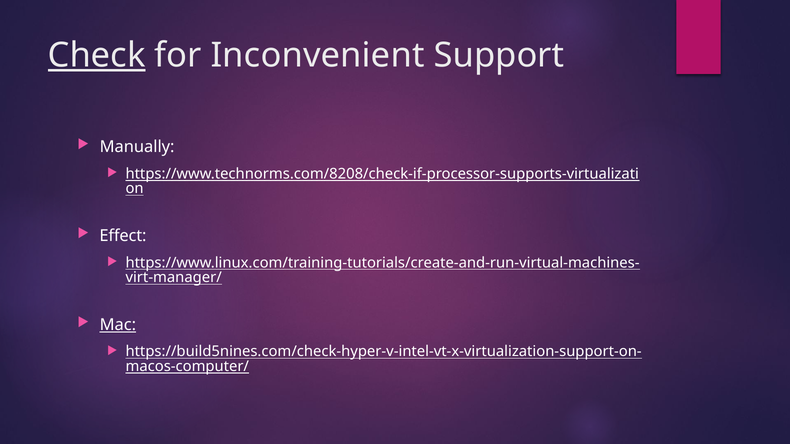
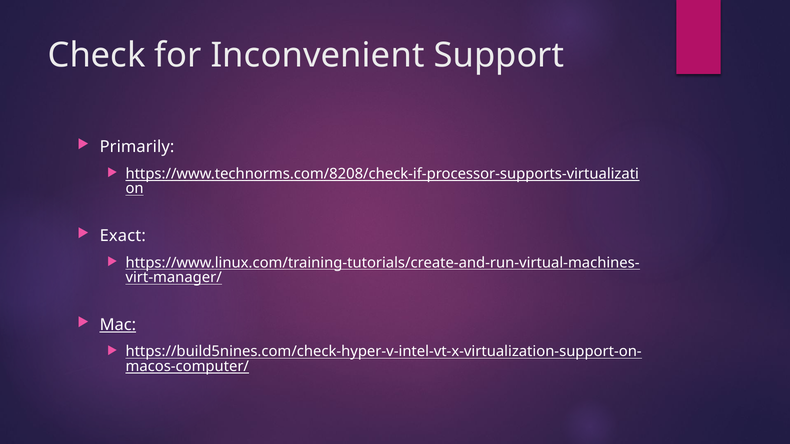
Check underline: present -> none
Manually: Manually -> Primarily
Effect: Effect -> Exact
